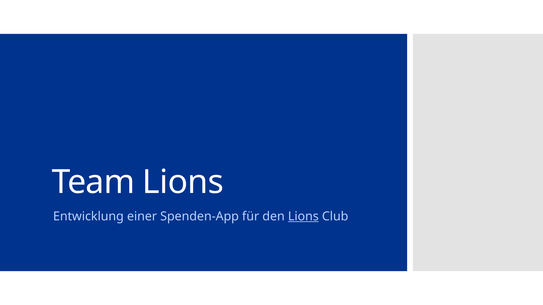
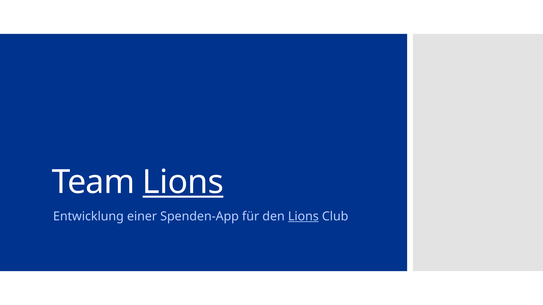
Lions at (183, 183) underline: none -> present
